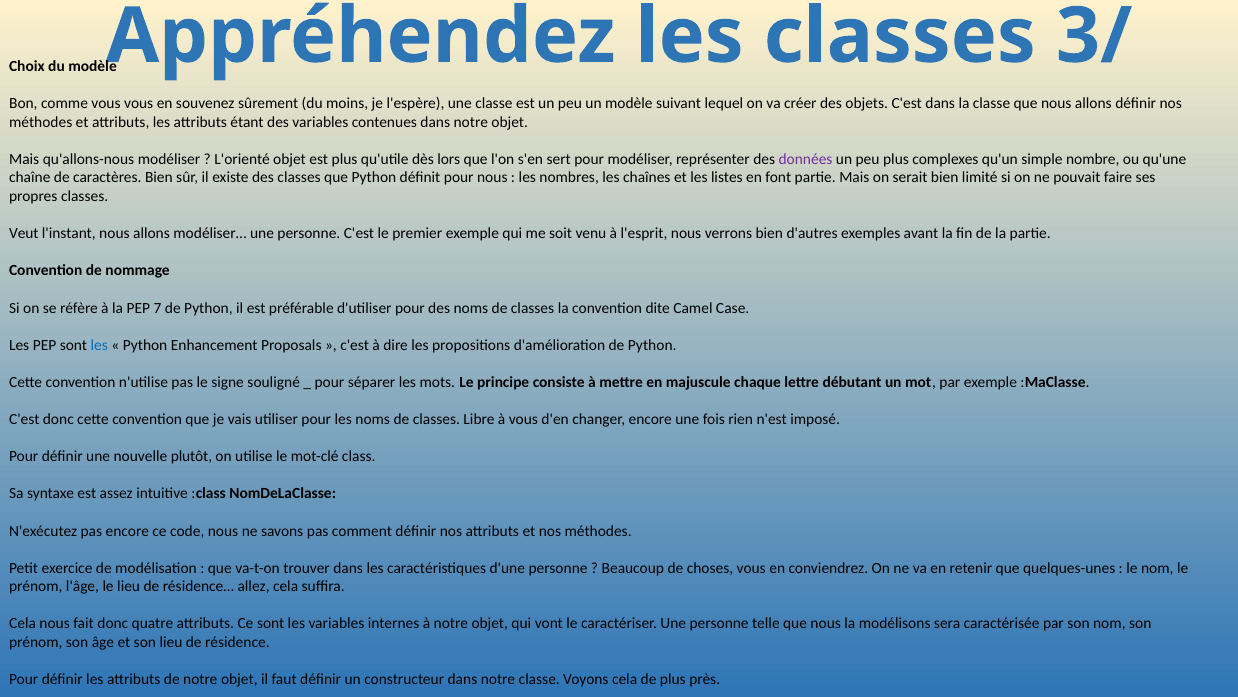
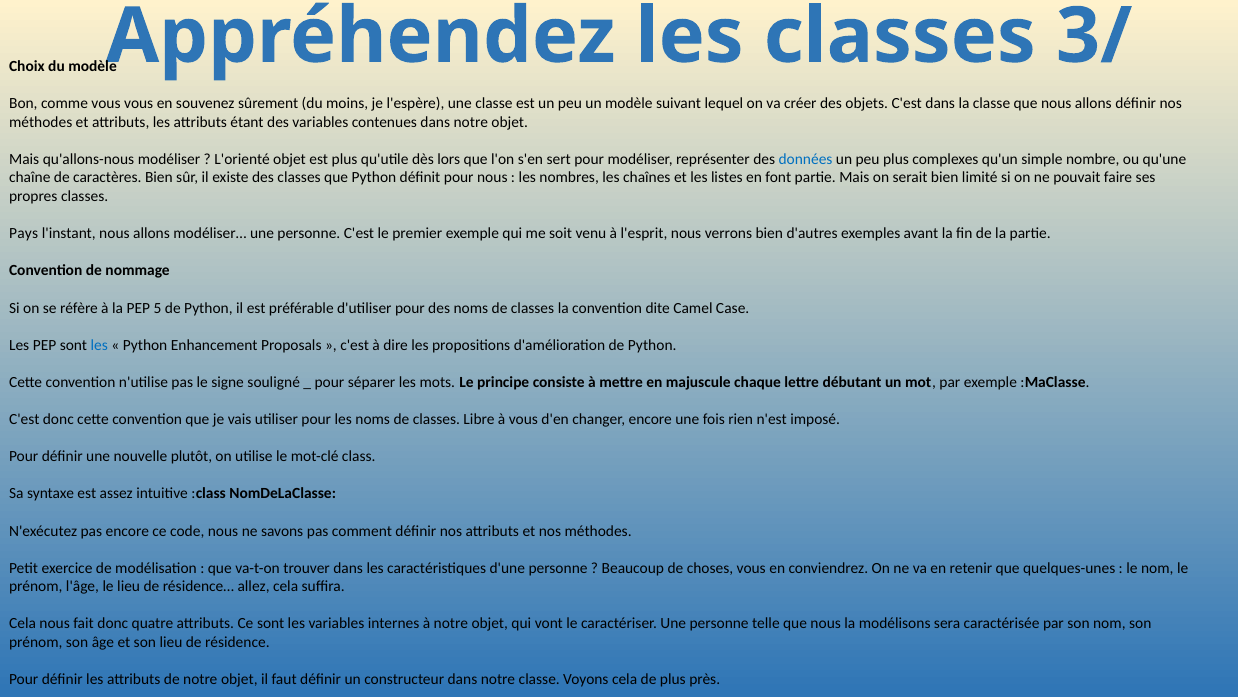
données colour: purple -> blue
Veut: Veut -> Pays
7: 7 -> 5
